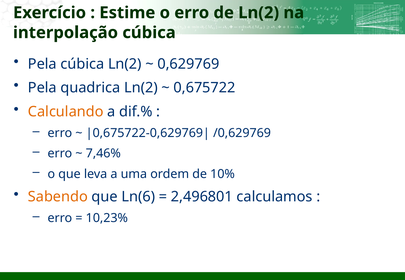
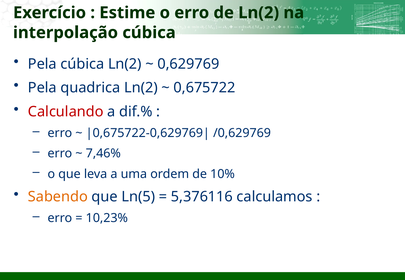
Calculando colour: orange -> red
Ln(6: Ln(6 -> Ln(5
2,496801: 2,496801 -> 5,376116
